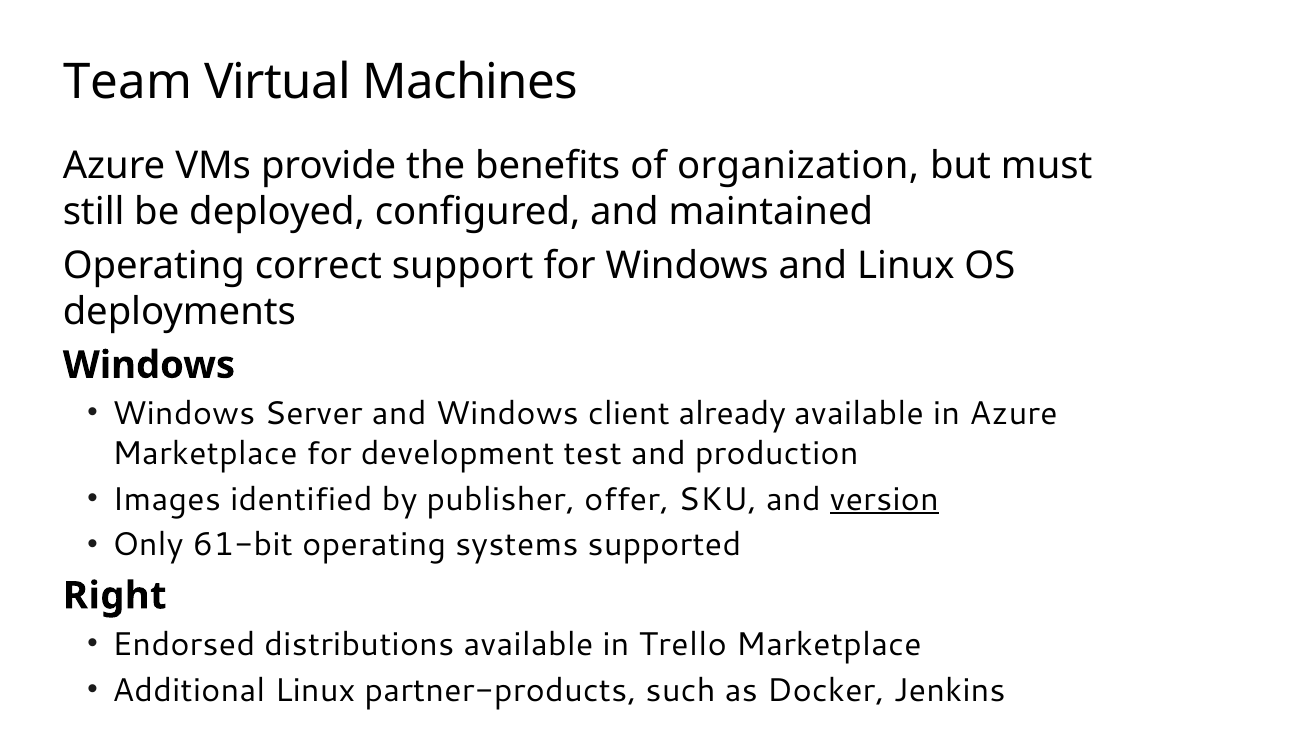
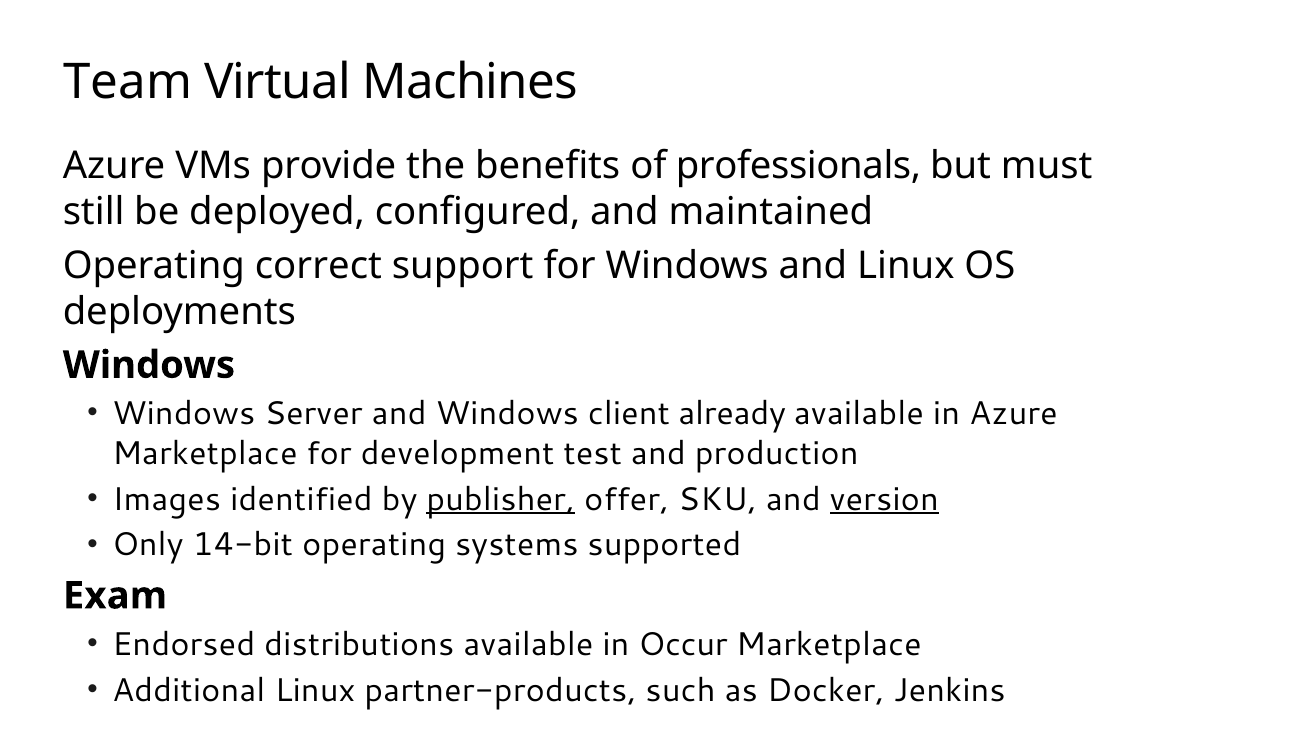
organization: organization -> professionals
publisher underline: none -> present
61-bit: 61-bit -> 14-bit
Right: Right -> Exam
Trello: Trello -> Occur
